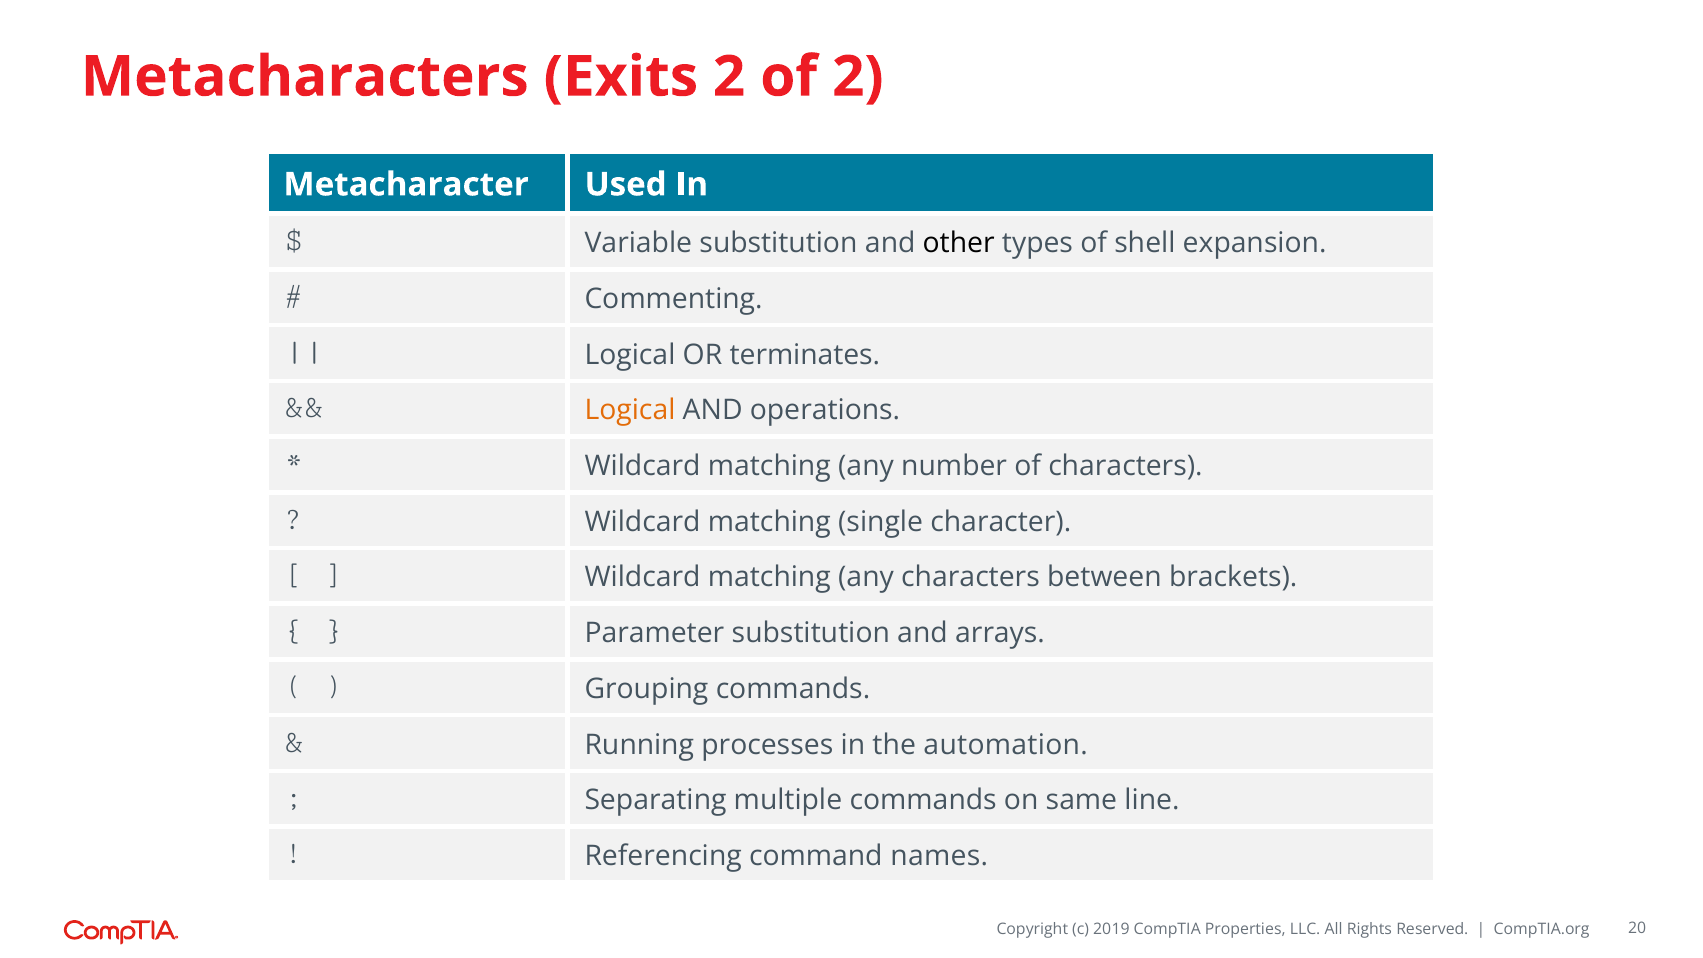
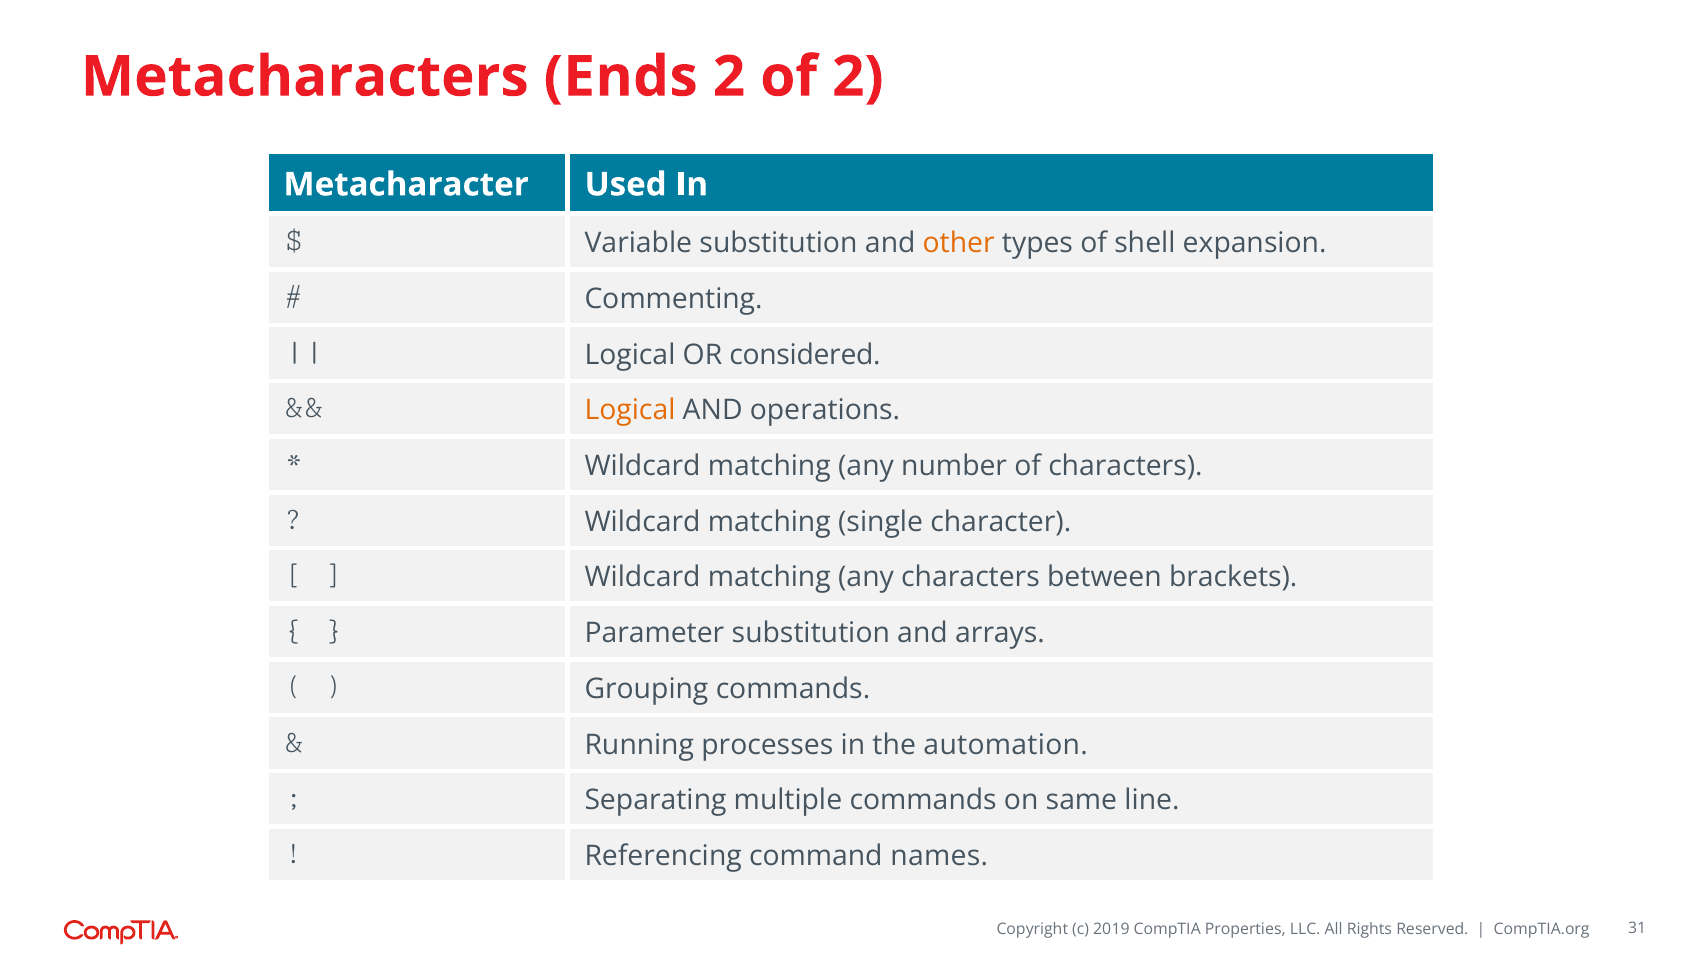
Exits: Exits -> Ends
other colour: black -> orange
terminates: terminates -> considered
20: 20 -> 31
